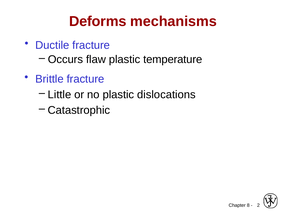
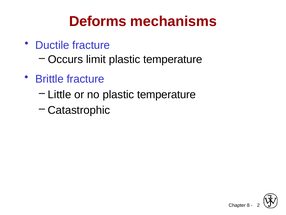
flaw: flaw -> limit
no plastic dislocations: dislocations -> temperature
